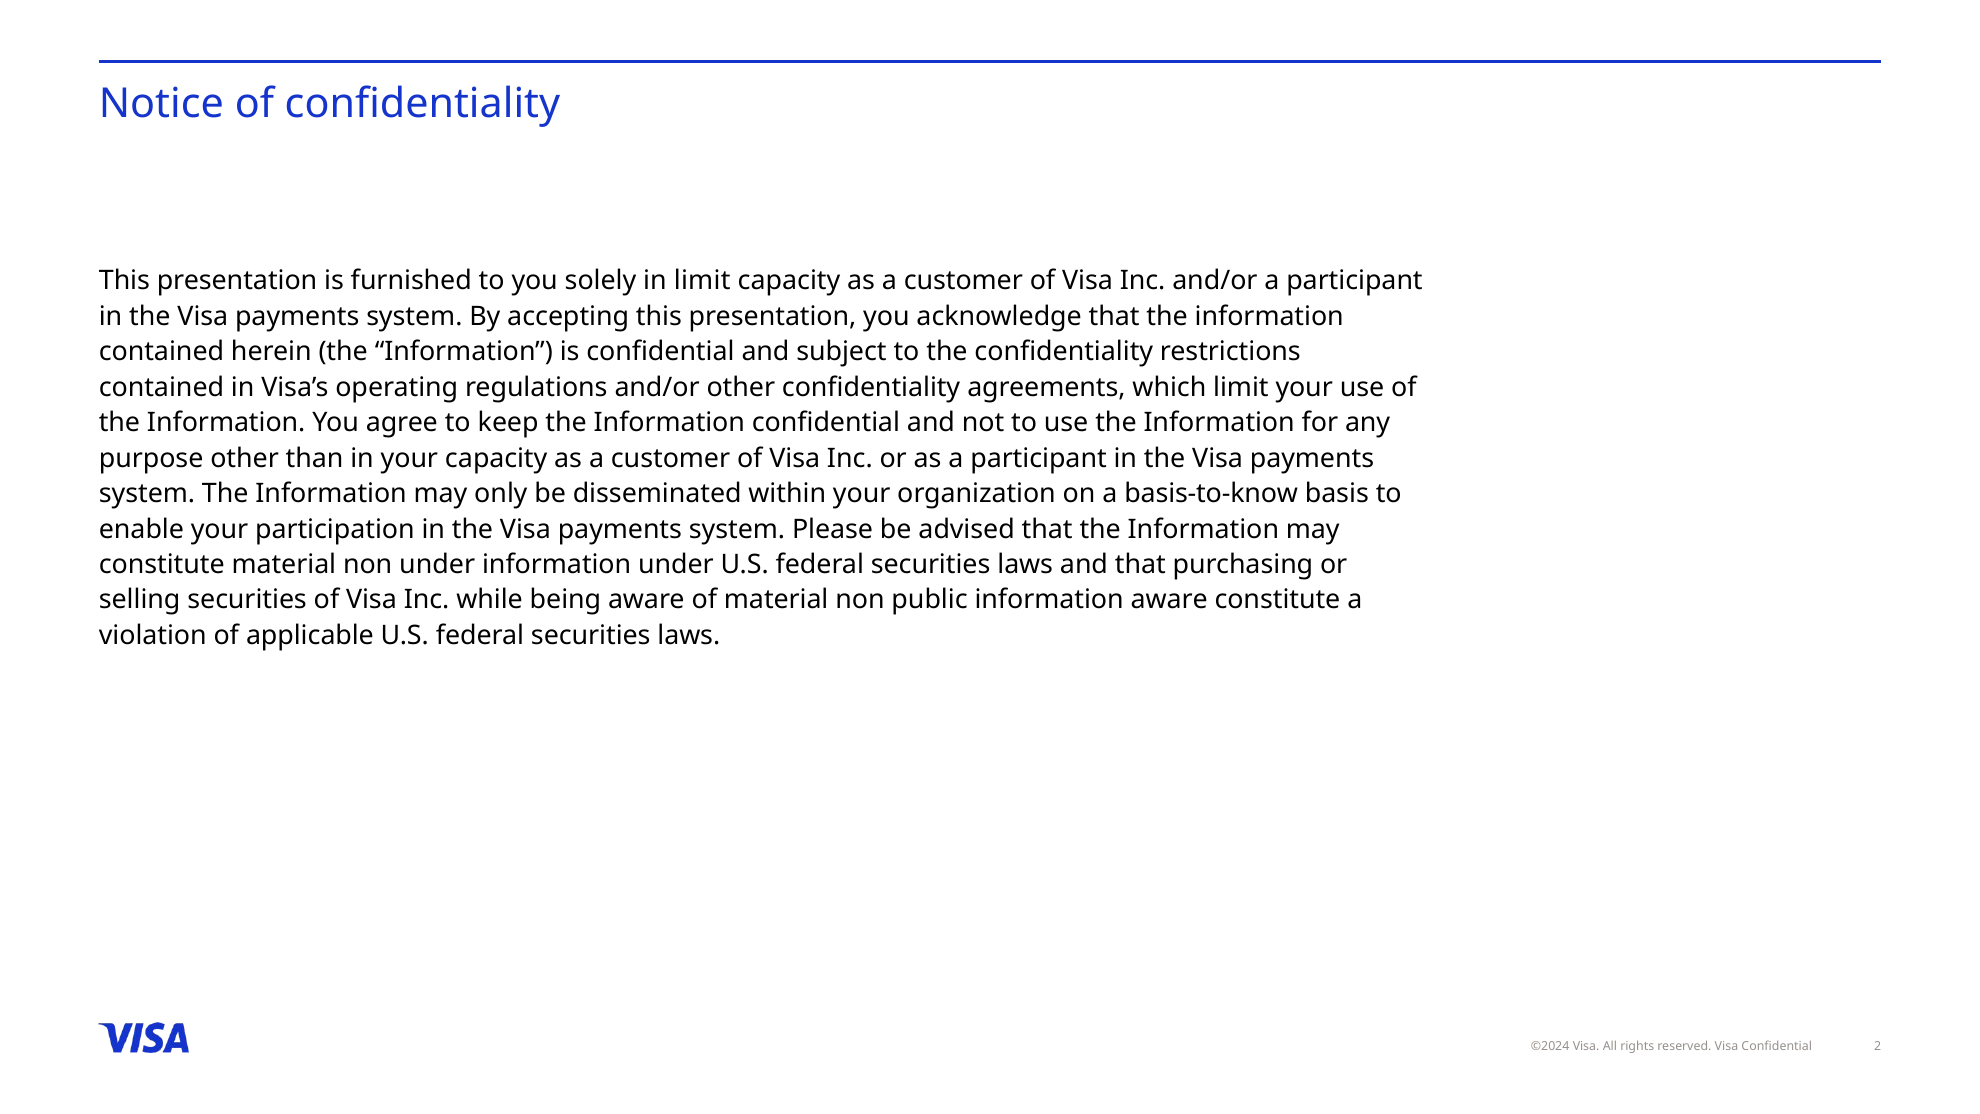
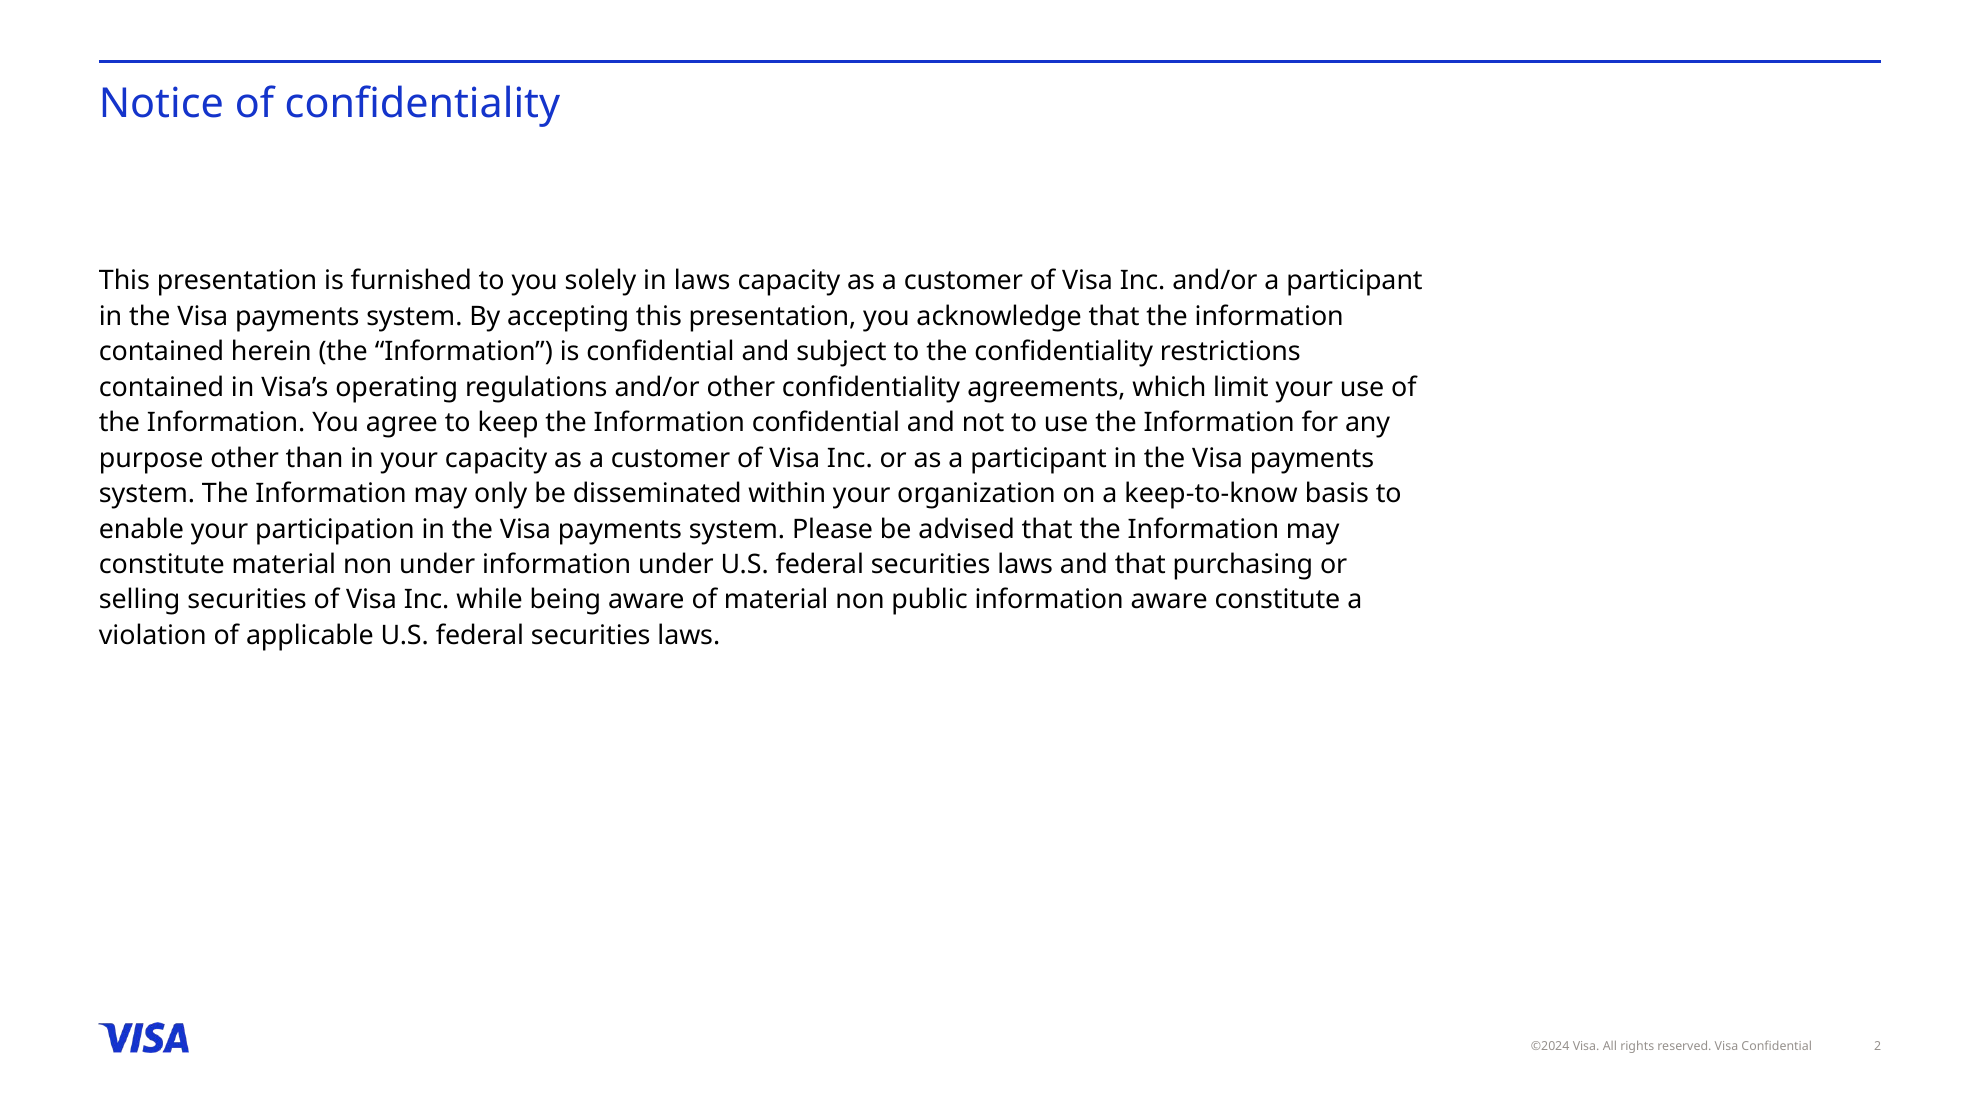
in limit: limit -> laws
basis-to-know: basis-to-know -> keep-to-know
